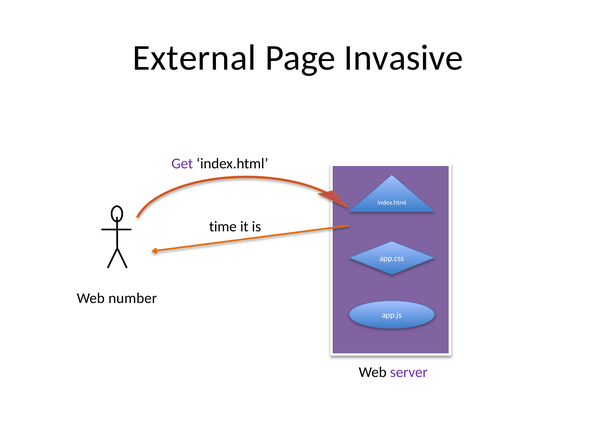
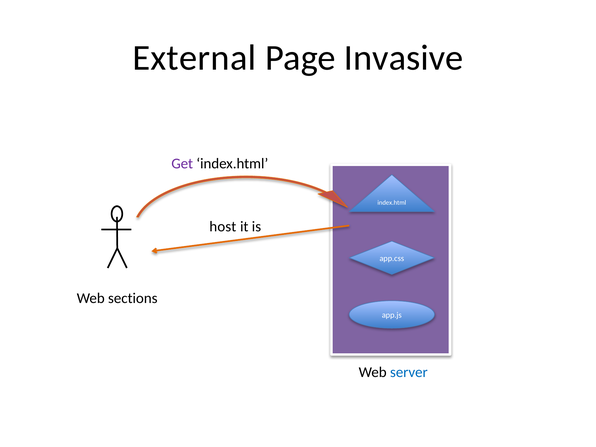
time: time -> host
number: number -> sections
server colour: purple -> blue
